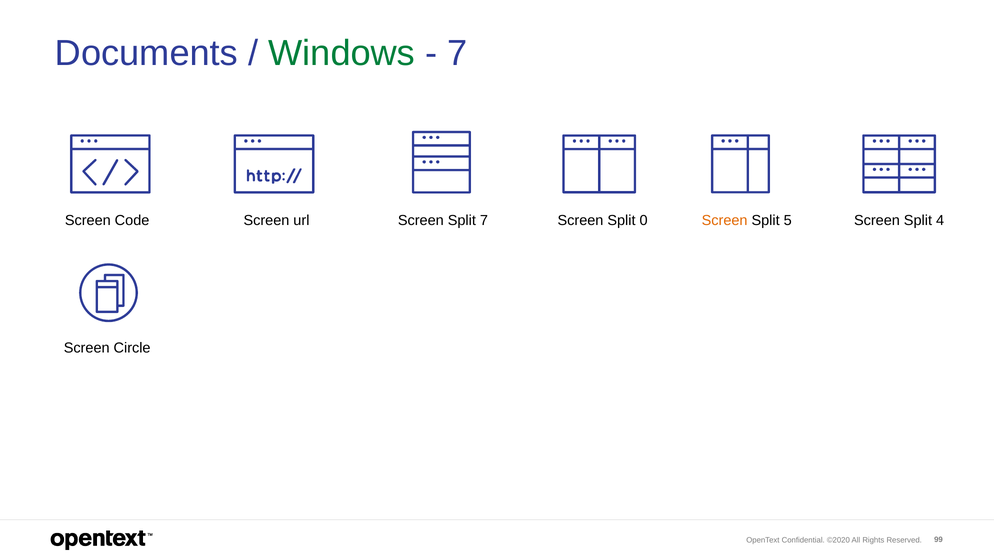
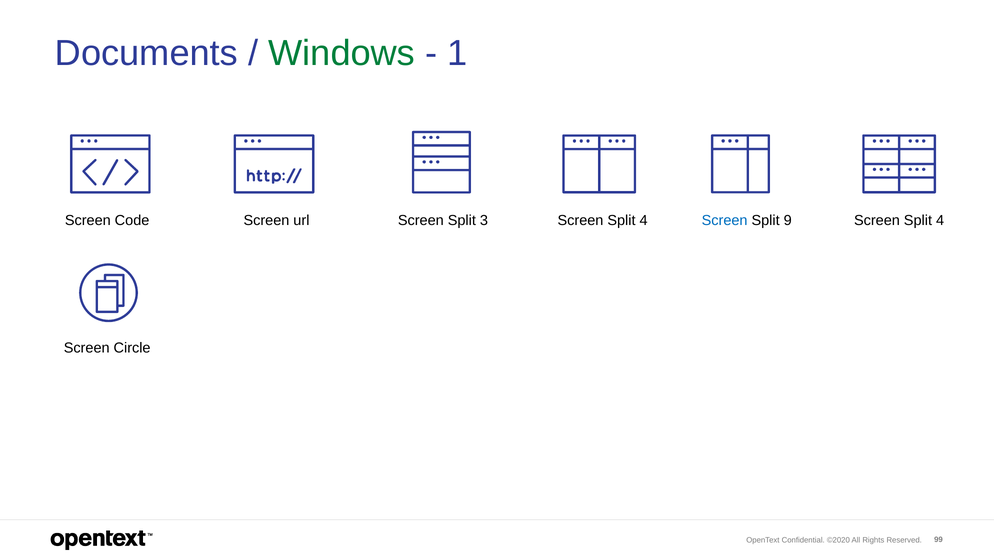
7 at (457, 53): 7 -> 1
Split 7: 7 -> 3
0 at (644, 221): 0 -> 4
Screen at (725, 221) colour: orange -> blue
5: 5 -> 9
